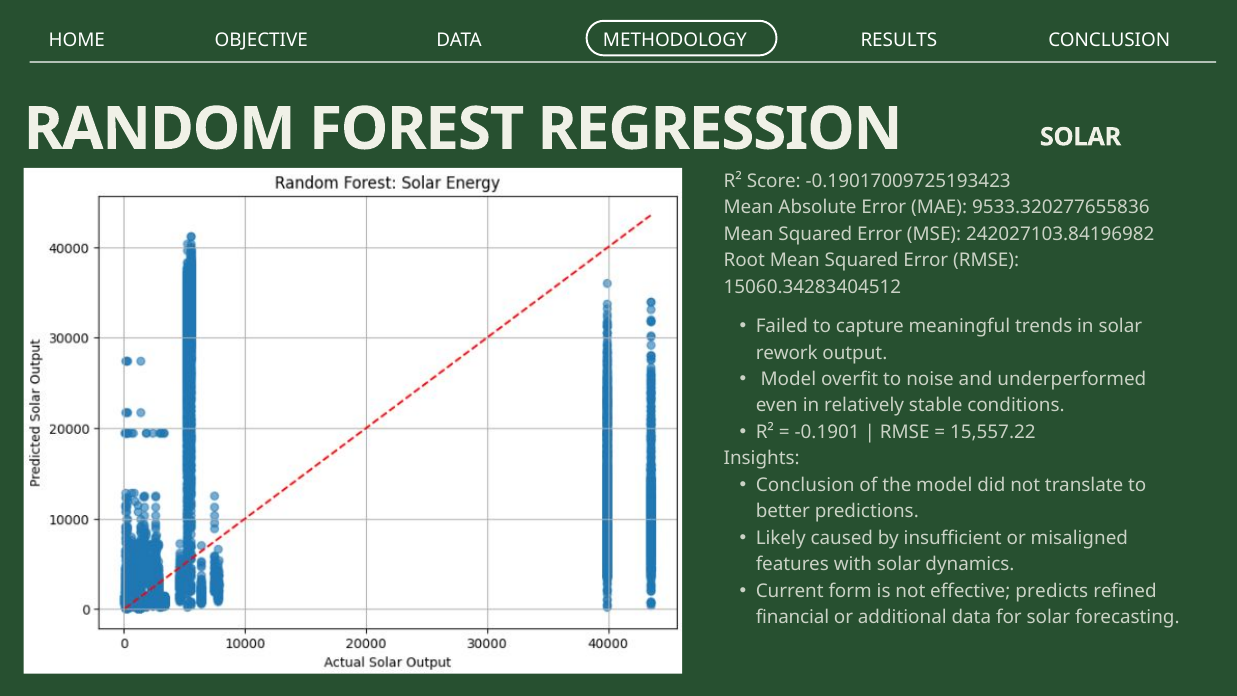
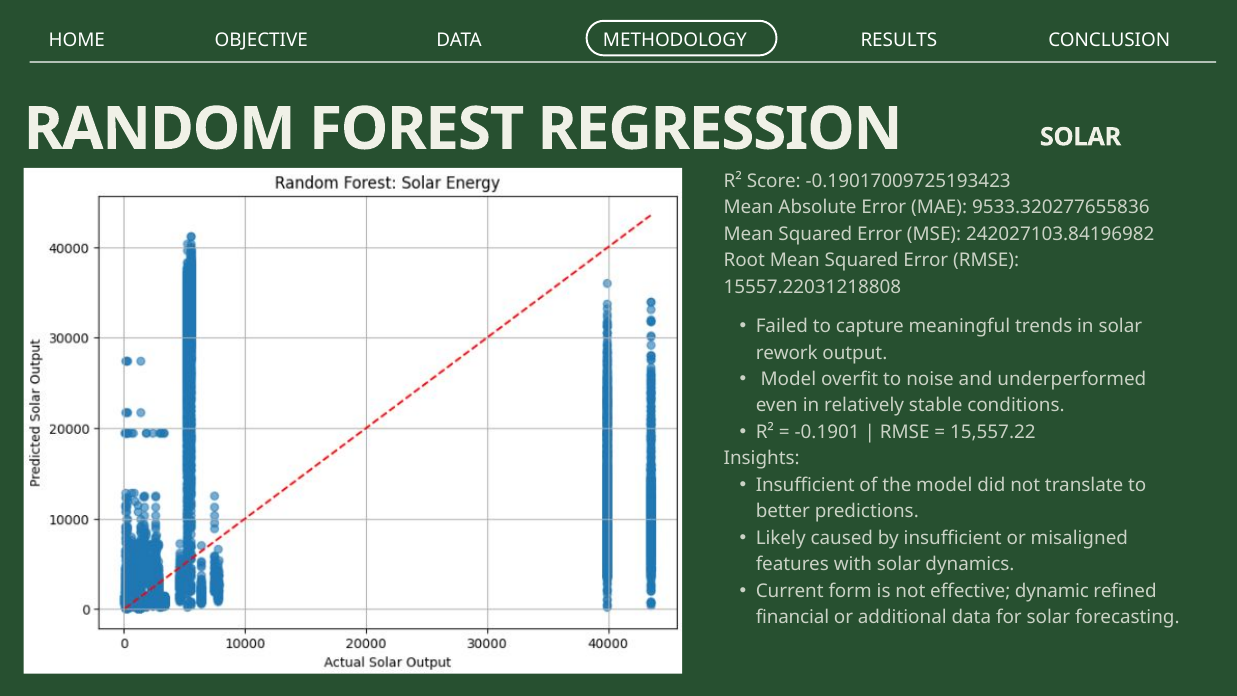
15060.34283404512: 15060.34283404512 -> 15557.22031218808
Conclusion at (805, 485): Conclusion -> Insufficient
predicts: predicts -> dynamic
